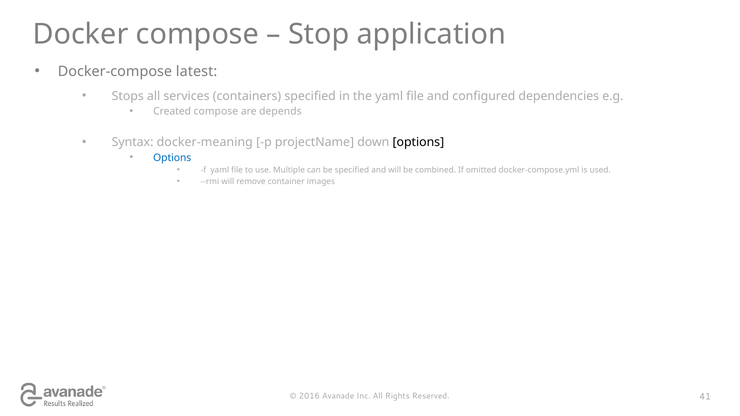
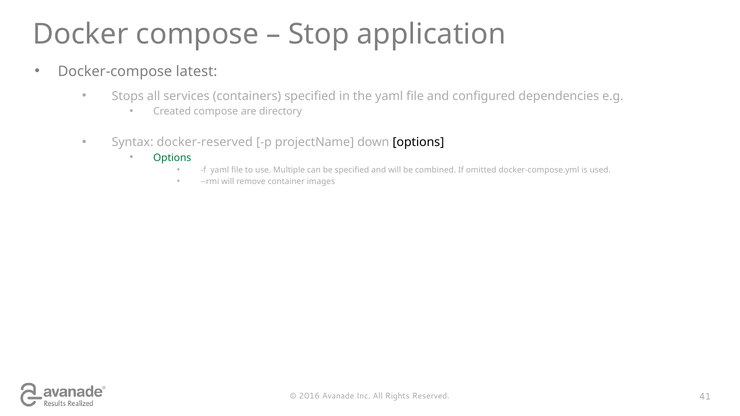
depends: depends -> directory
docker-meaning: docker-meaning -> docker-reserved
Options at (172, 158) colour: blue -> green
